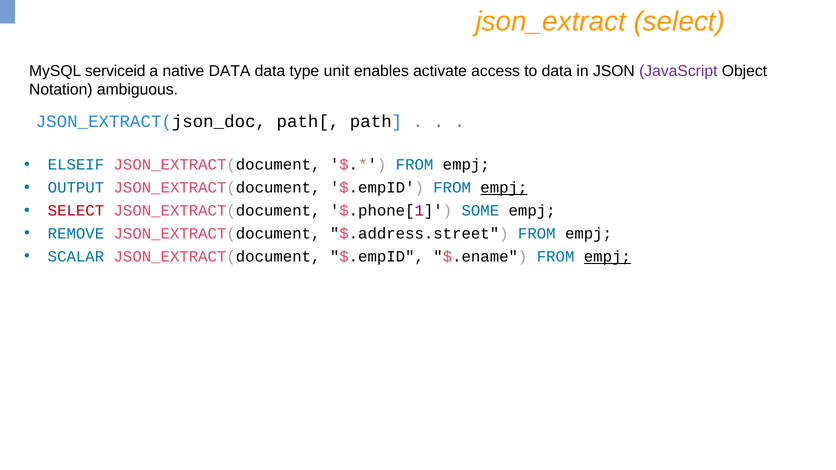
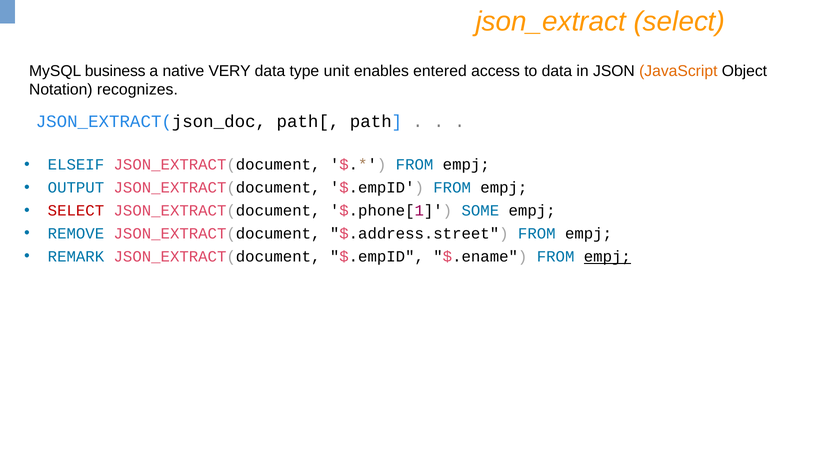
serviceid: serviceid -> business
native DATA: DATA -> VERY
activate: activate -> entered
JavaScript colour: purple -> orange
ambiguous: ambiguous -> recognizes
empj at (504, 188) underline: present -> none
SCALAR: SCALAR -> REMARK
